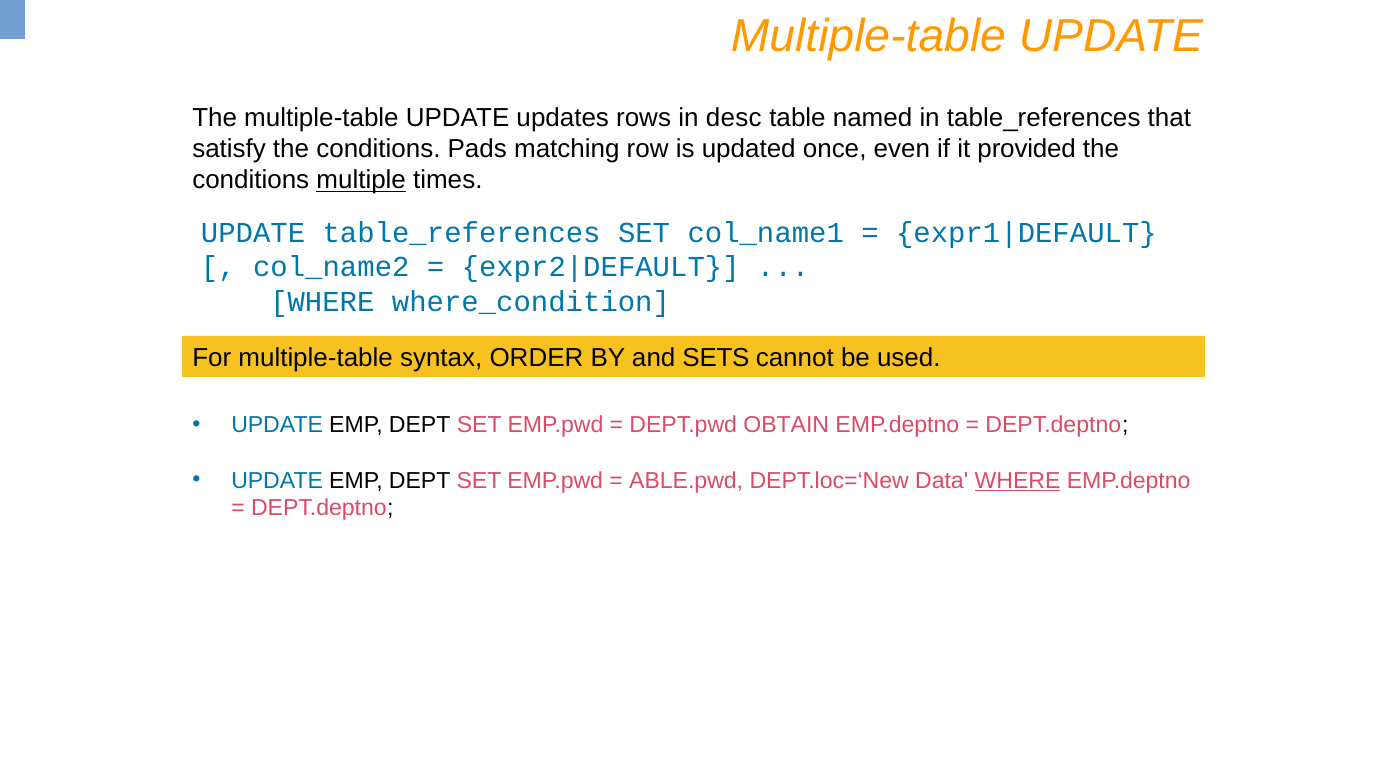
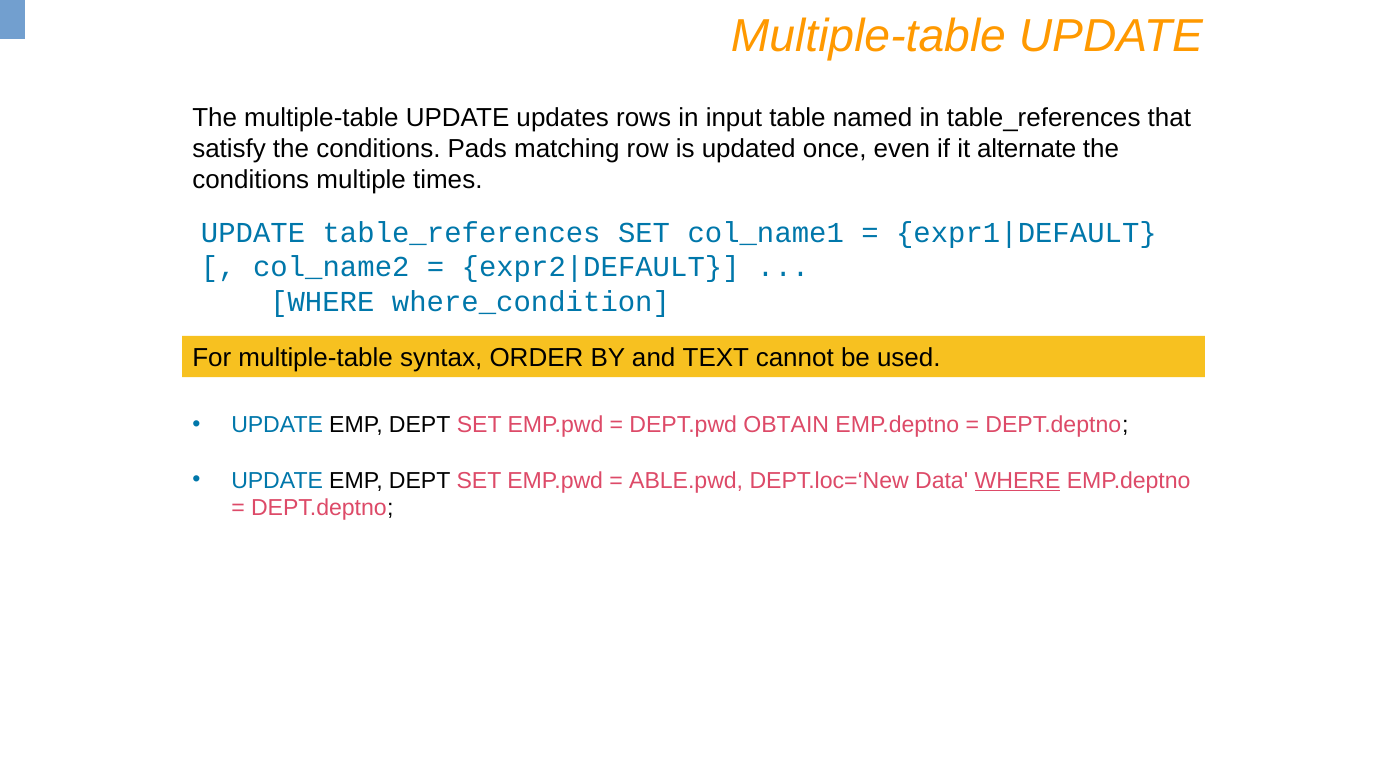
desc: desc -> input
provided: provided -> alternate
multiple underline: present -> none
SETS: SETS -> TEXT
